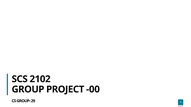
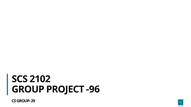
-00: -00 -> -96
